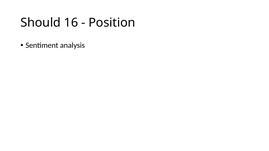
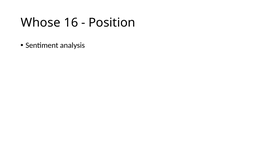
Should: Should -> Whose
